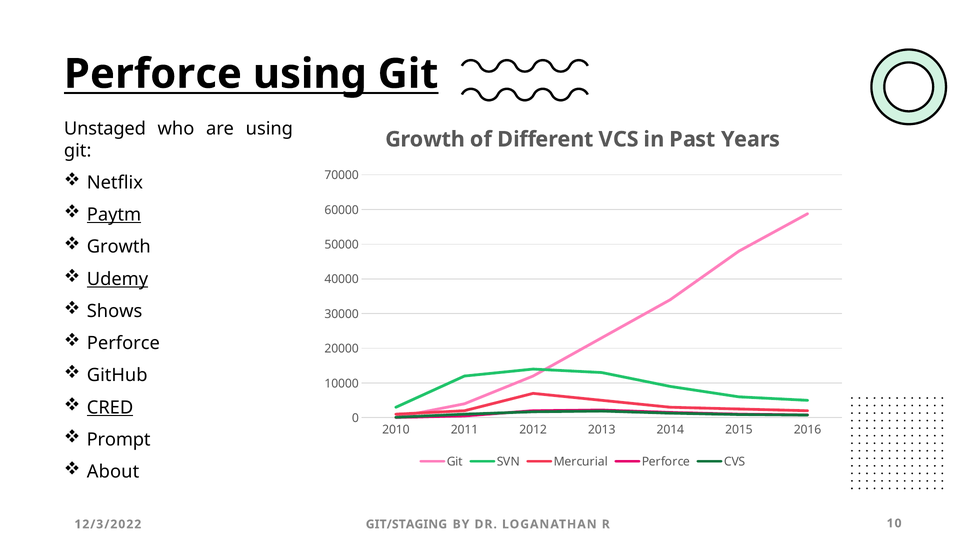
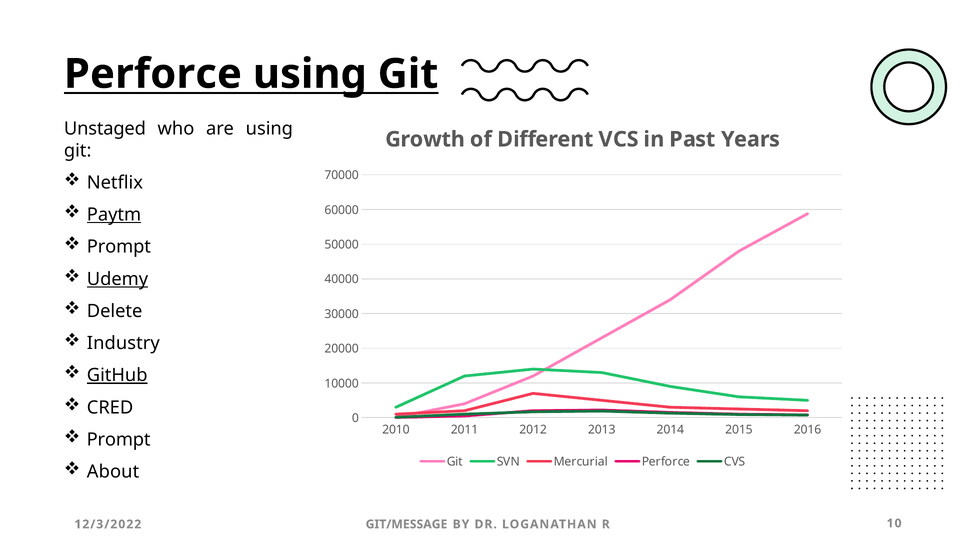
Growth at (119, 247): Growth -> Prompt
Shows: Shows -> Delete
Perforce at (123, 343): Perforce -> Industry
GitHub underline: none -> present
CRED underline: present -> none
GIT/STAGING: GIT/STAGING -> GIT/MESSAGE
